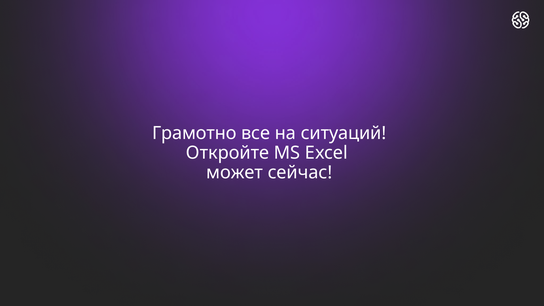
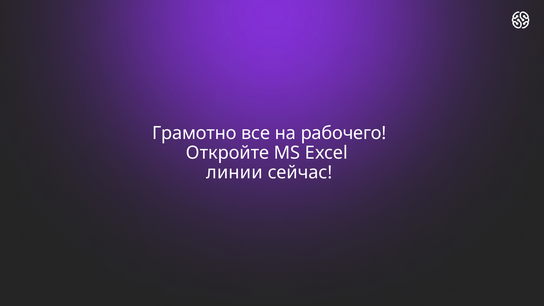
ситуаций: ситуаций -> рабочего
может: может -> линии
